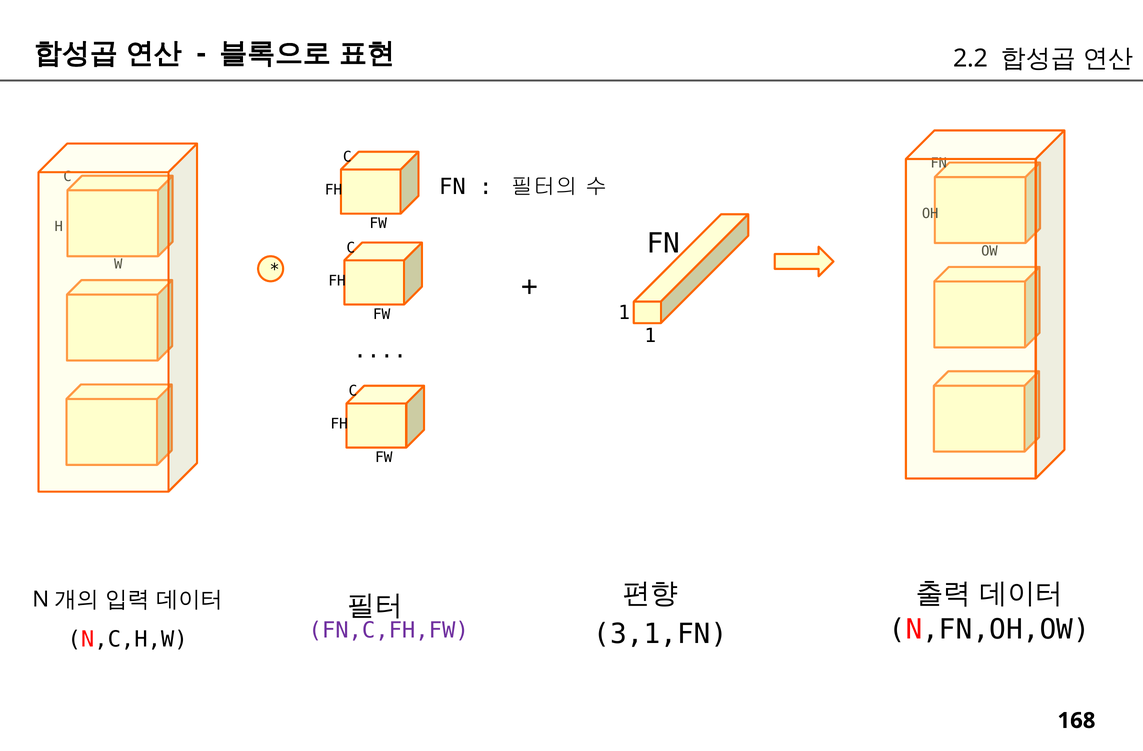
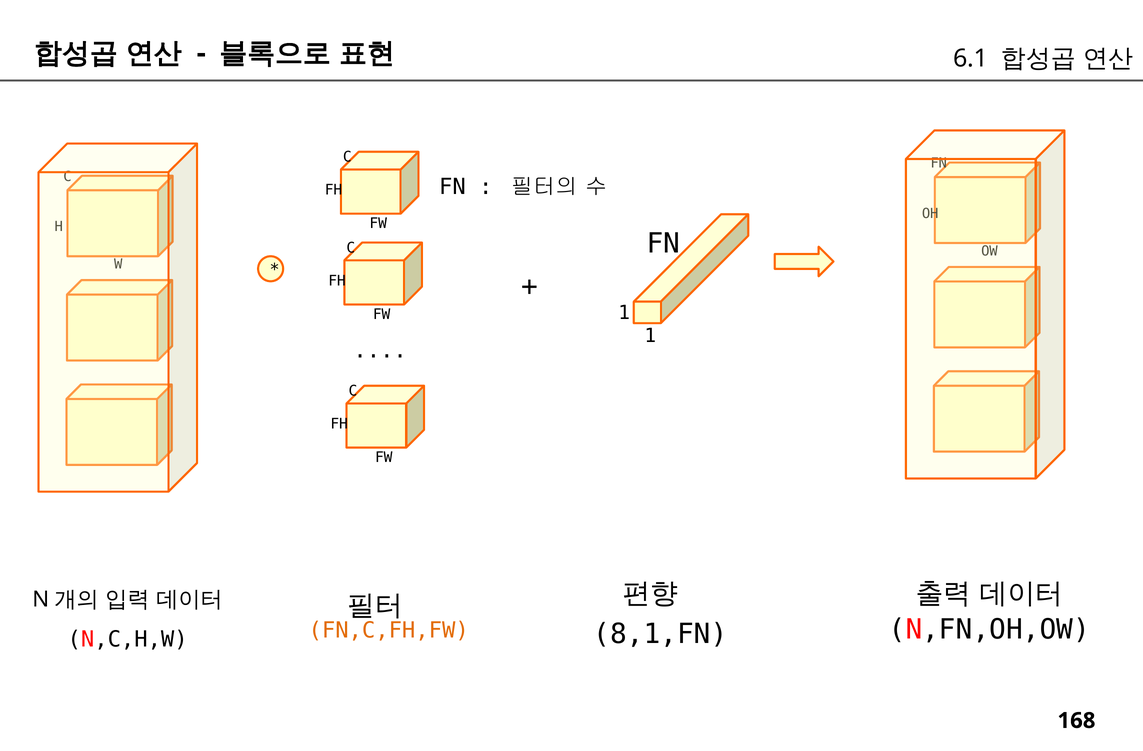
2.2: 2.2 -> 6.1
3,1,FN: 3,1,FN -> 8,1,FN
FN,C,FH,FW colour: purple -> orange
